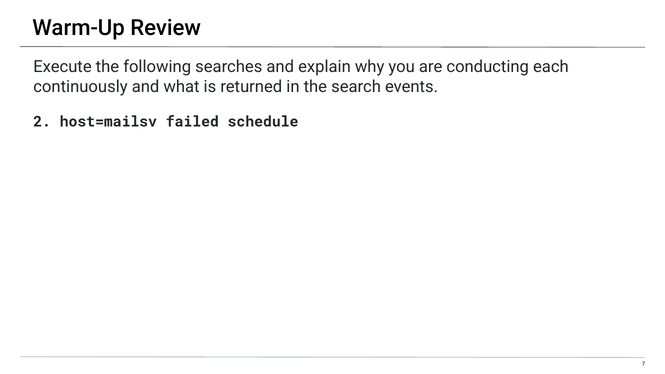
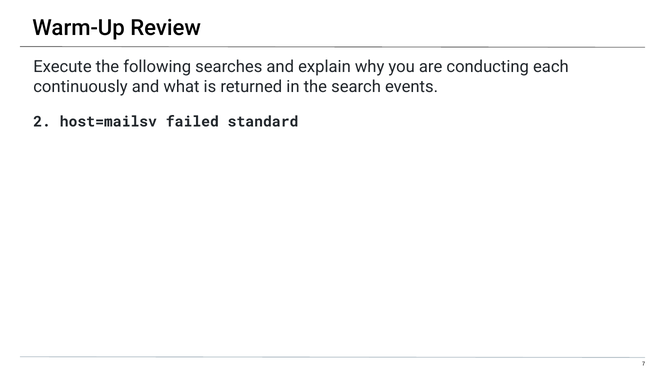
schedule: schedule -> standard
